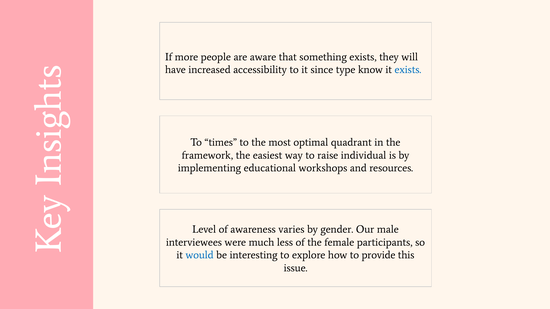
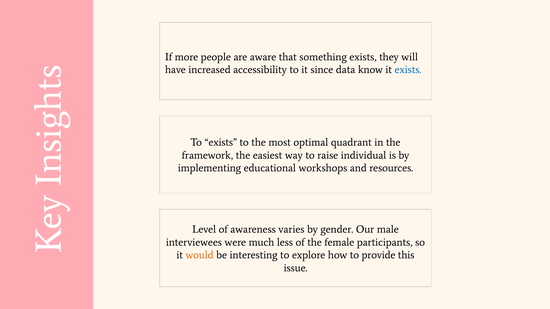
type: type -> data
To times: times -> exists
would colour: blue -> orange
